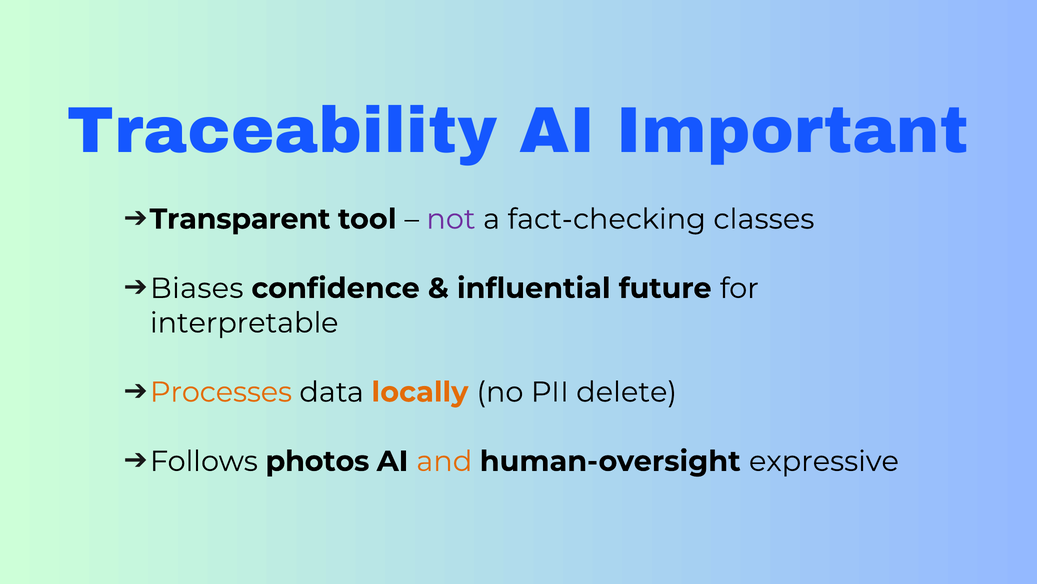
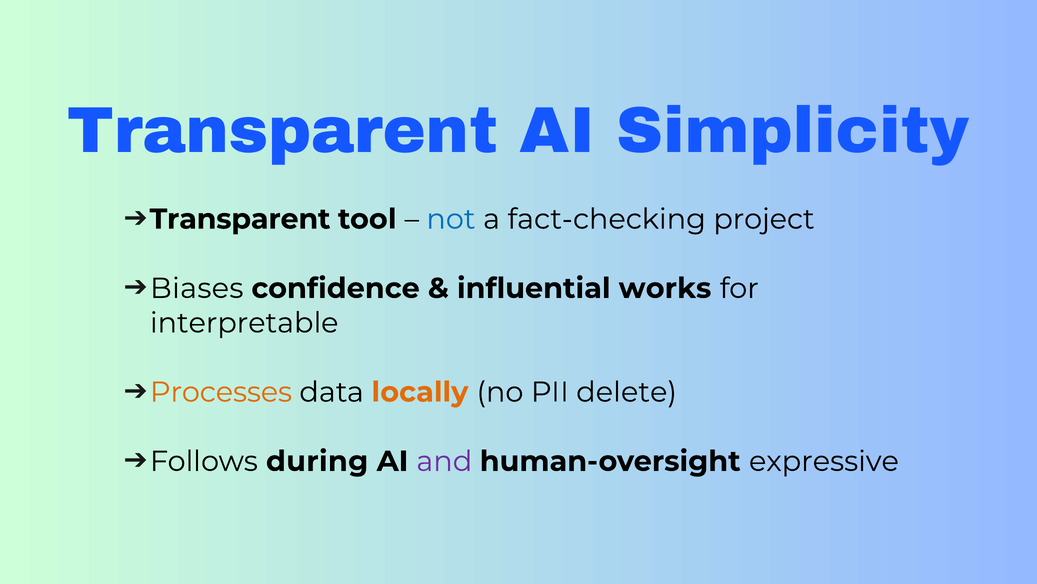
Traceability at (282, 131): Traceability -> Transparent
Important: Important -> Simplicity
not colour: purple -> blue
classes: classes -> project
future: future -> works
photos: photos -> during
and colour: orange -> purple
